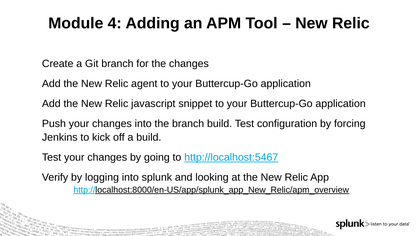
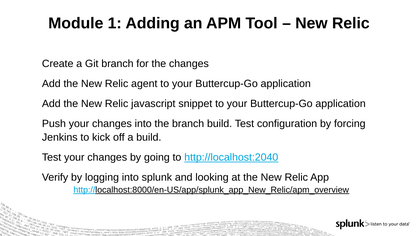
4: 4 -> 1
http://localhost:5467: http://localhost:5467 -> http://localhost:2040
